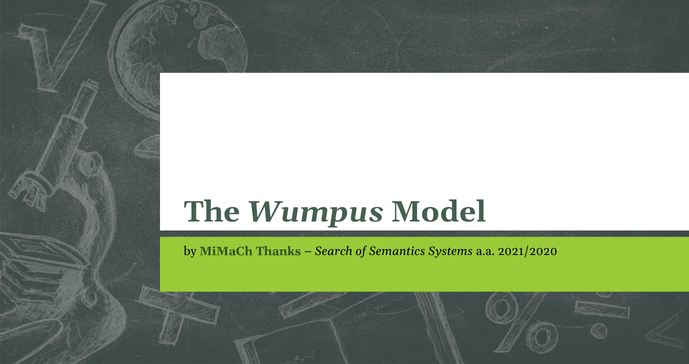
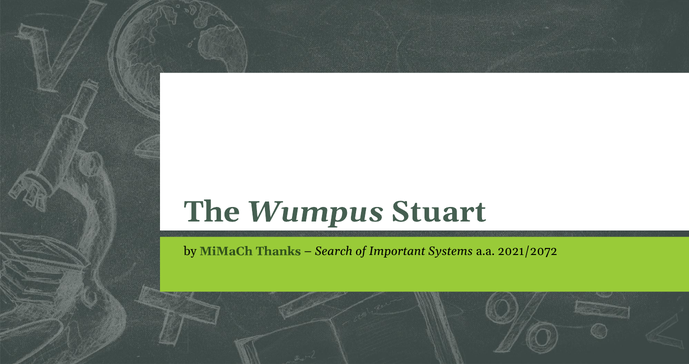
Model: Model -> Stuart
Semantics: Semantics -> Important
2021/2020: 2021/2020 -> 2021/2072
